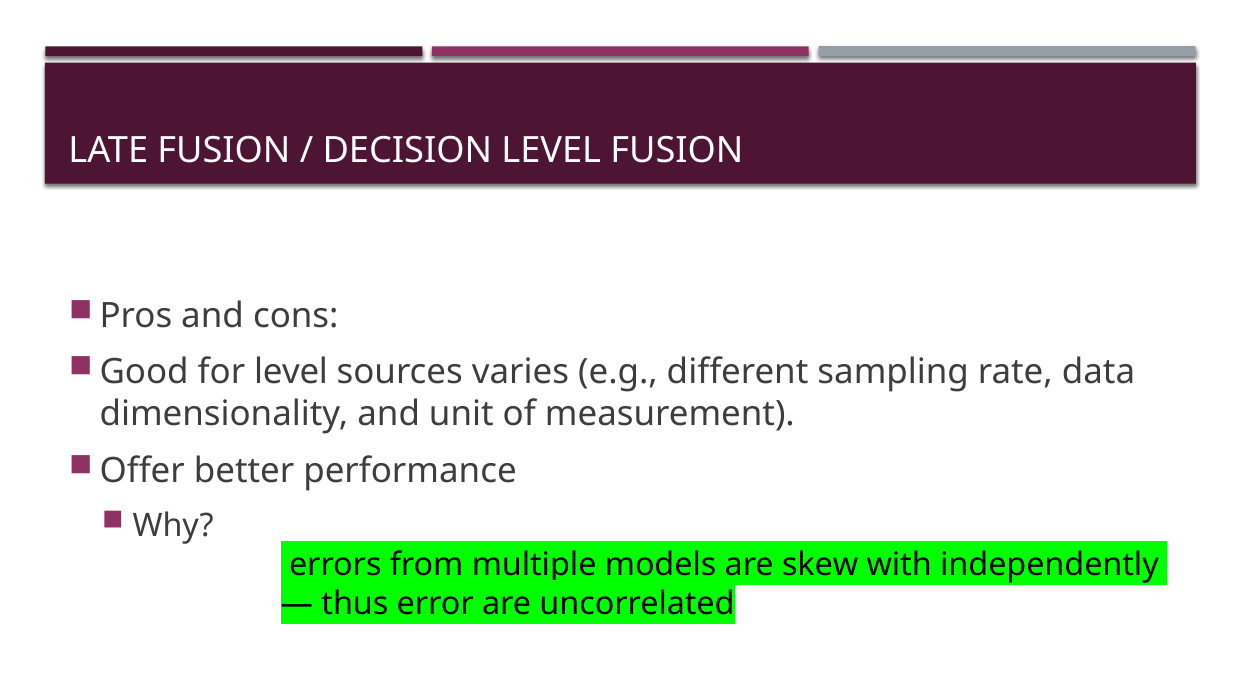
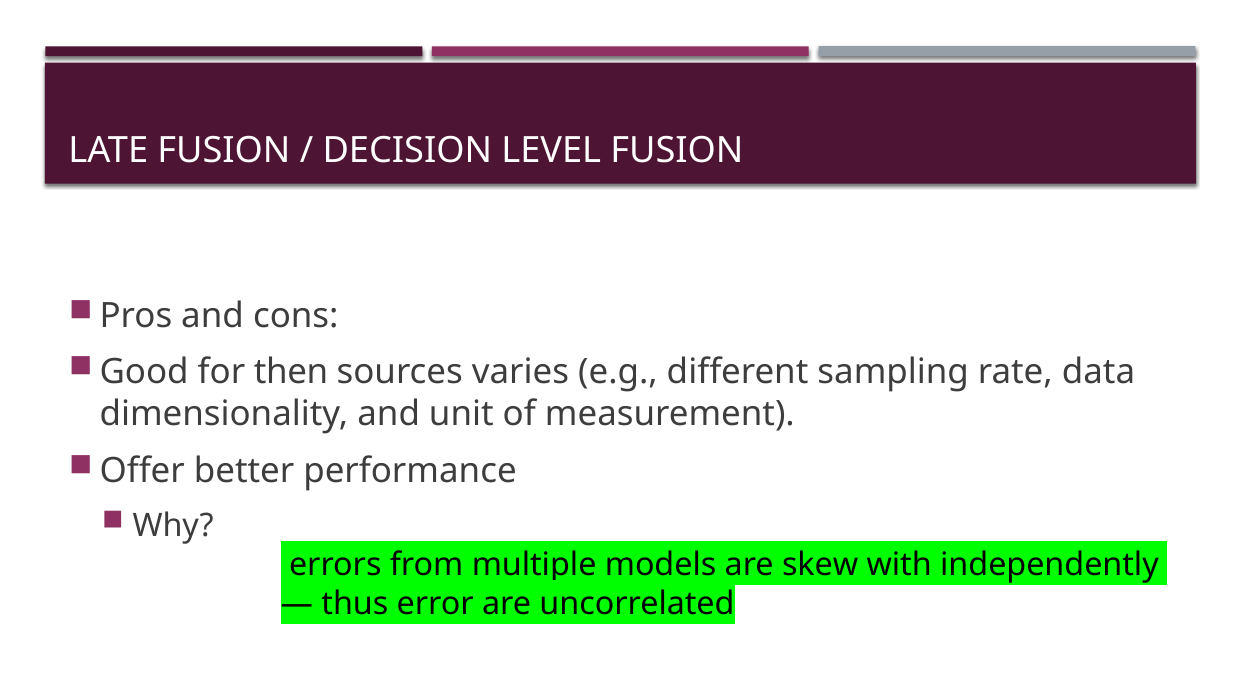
for level: level -> then
